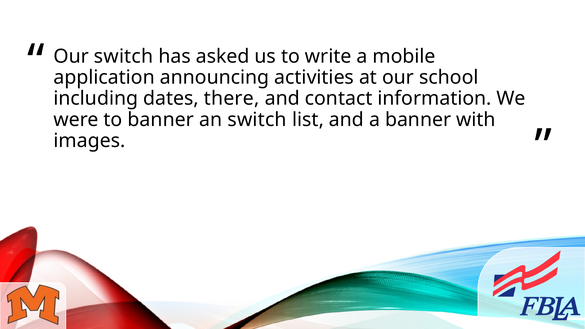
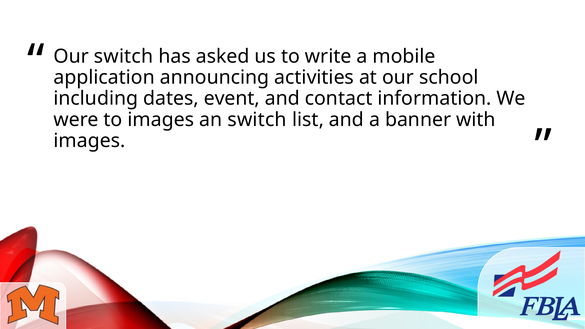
there: there -> event
to banner: banner -> images
